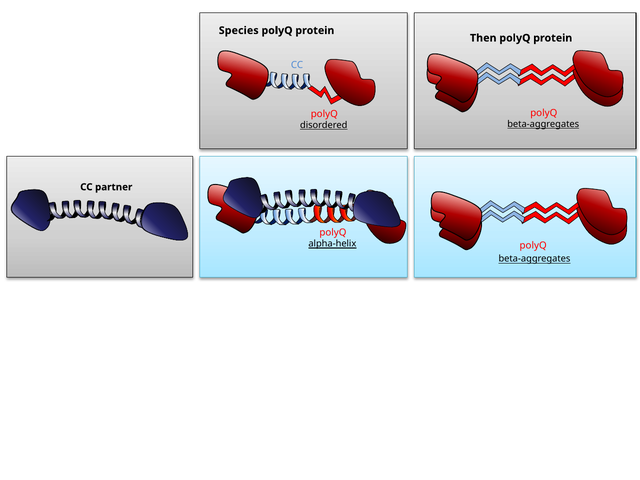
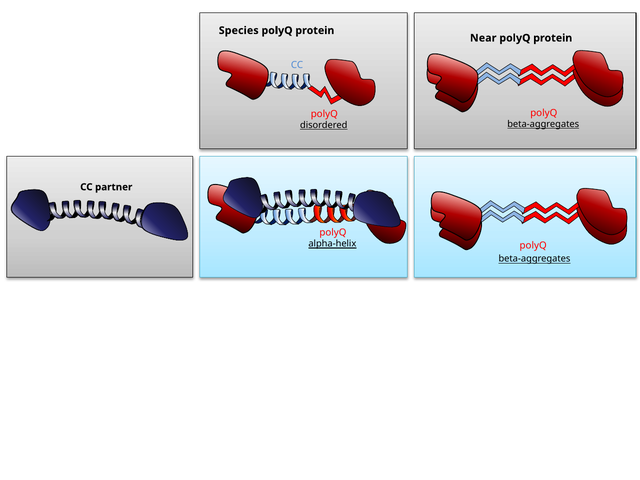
Then: Then -> Near
